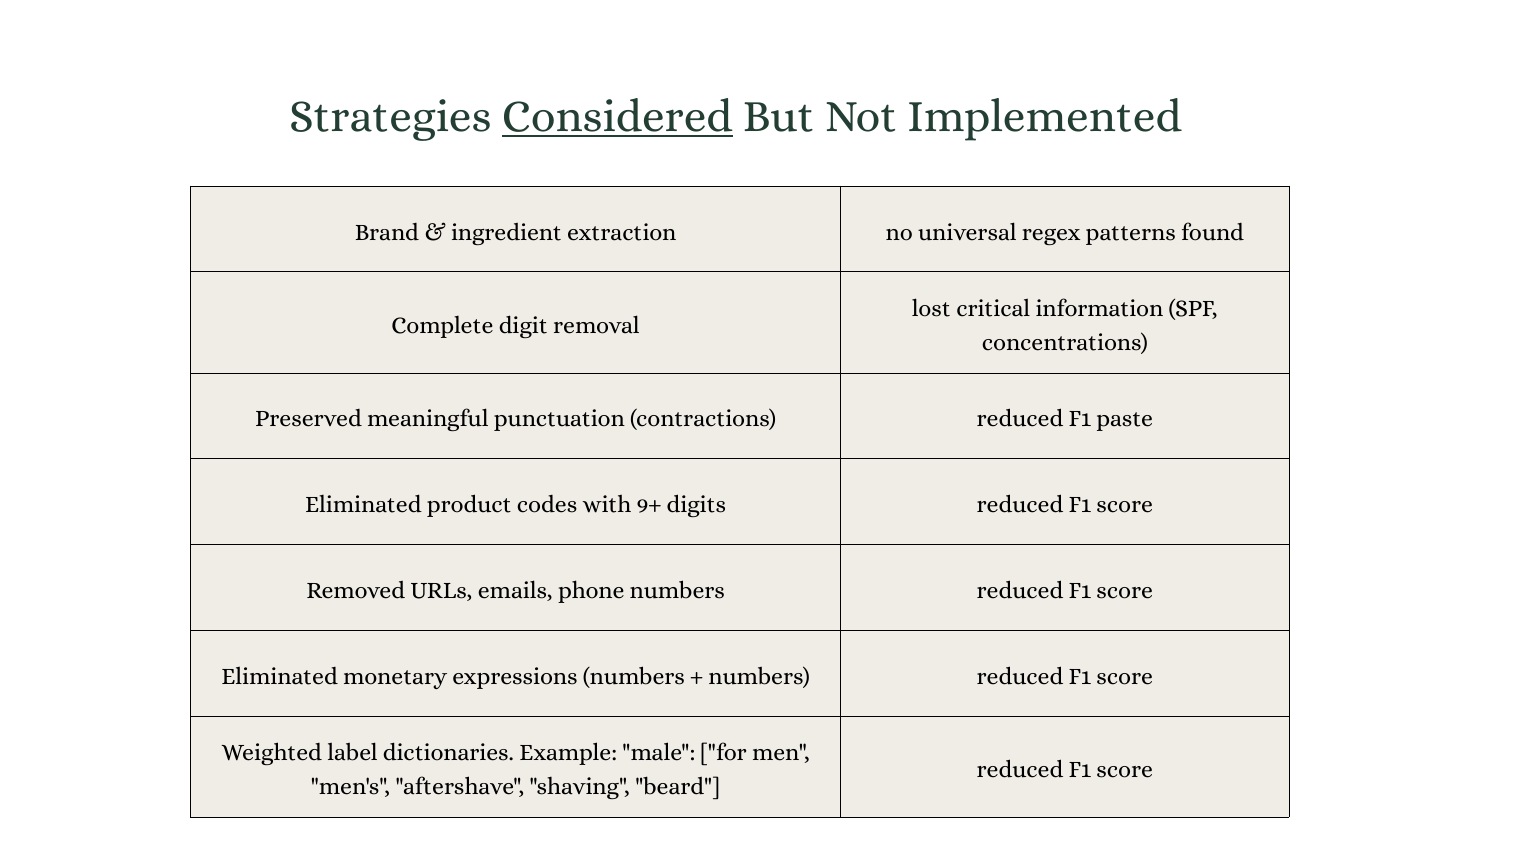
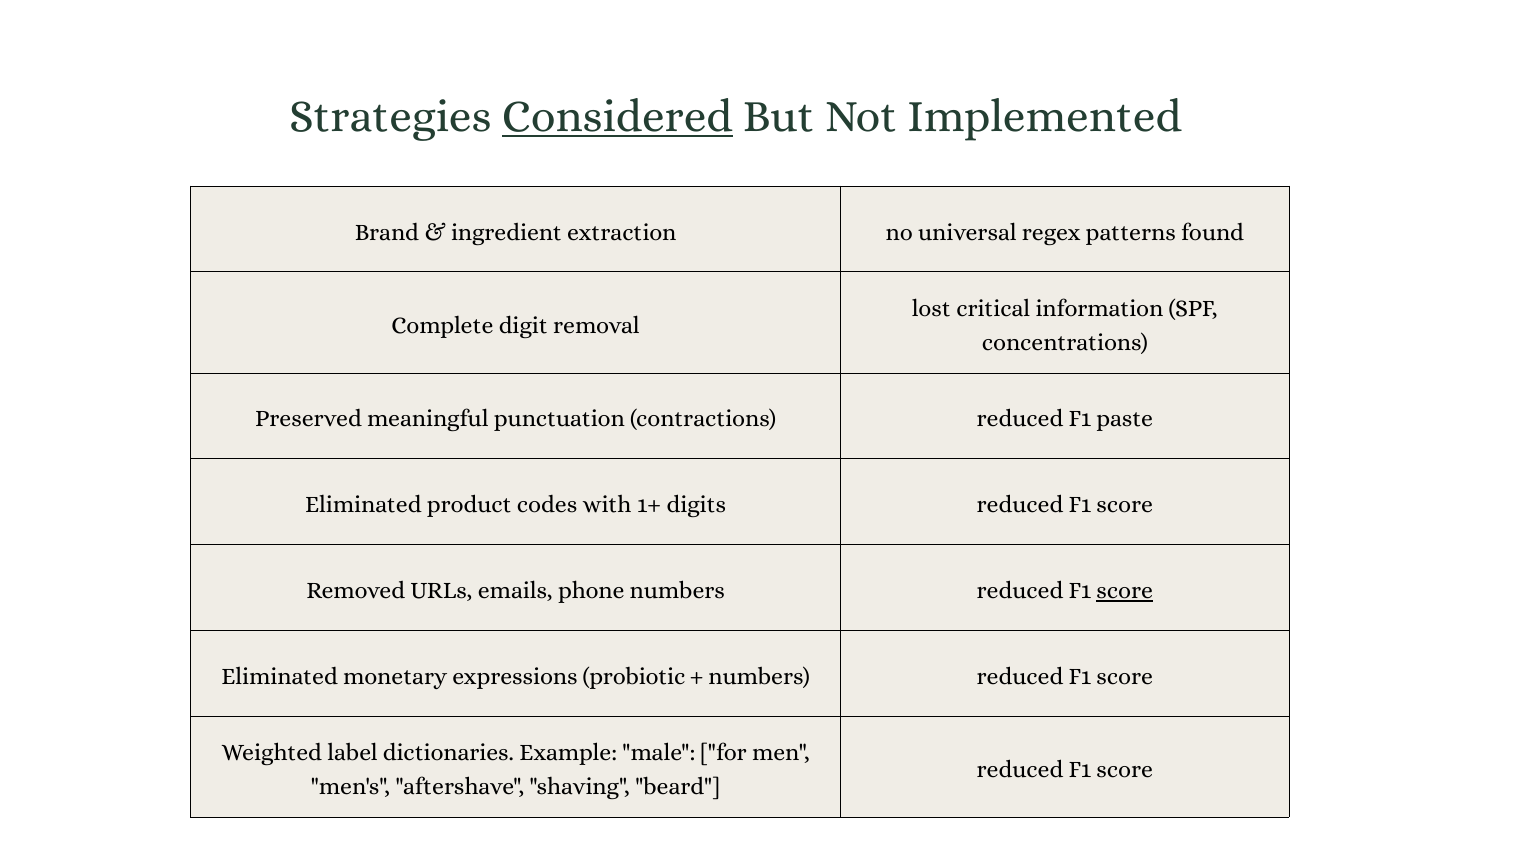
9+: 9+ -> 1+
score at (1125, 591) underline: none -> present
expressions numbers: numbers -> probiotic
